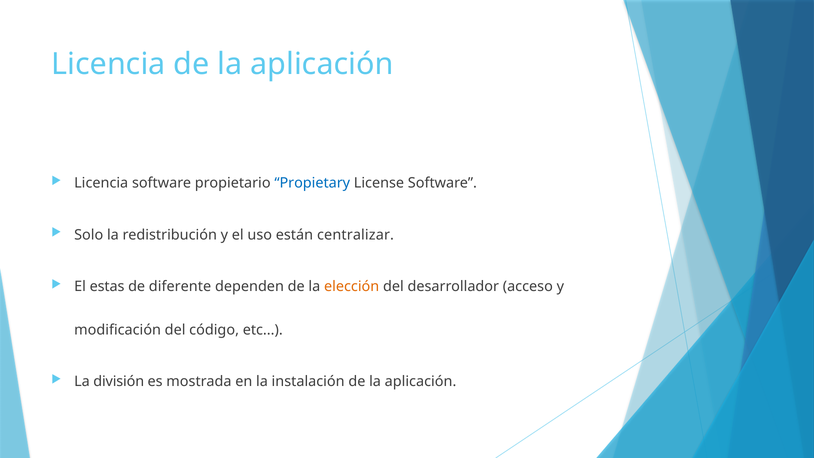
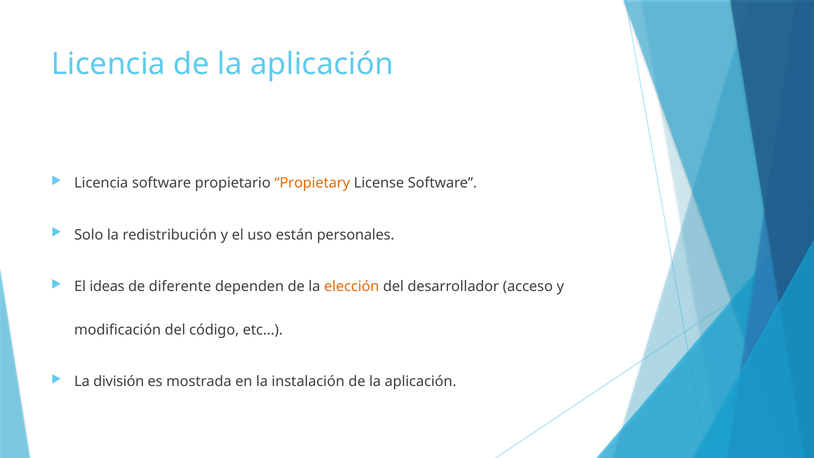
Propietary colour: blue -> orange
centralizar: centralizar -> personales
estas: estas -> ideas
